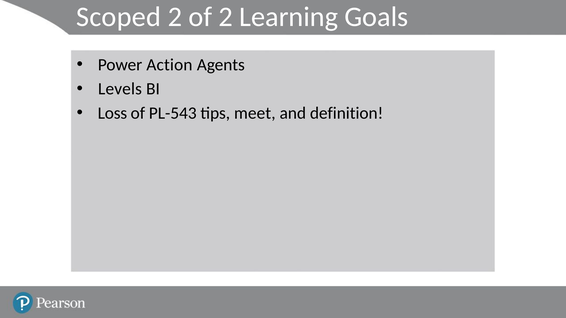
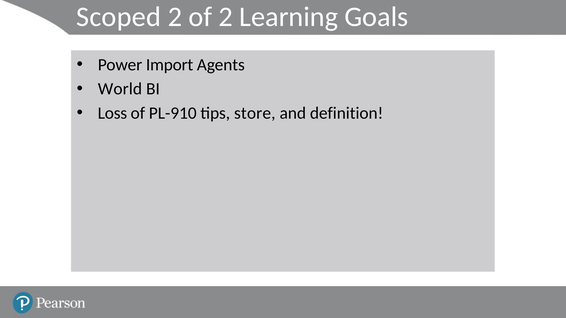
Action: Action -> Import
Levels: Levels -> World
PL-543: PL-543 -> PL-910
meet: meet -> store
